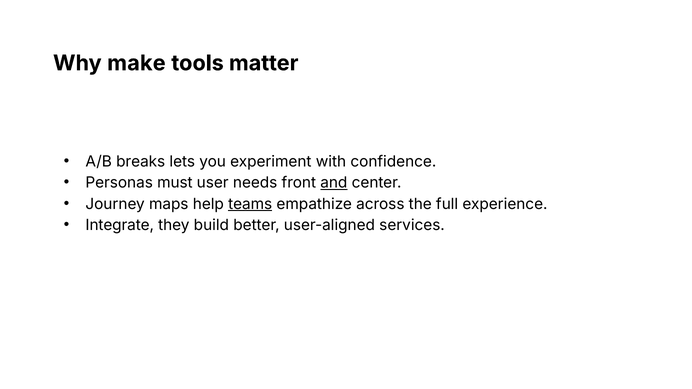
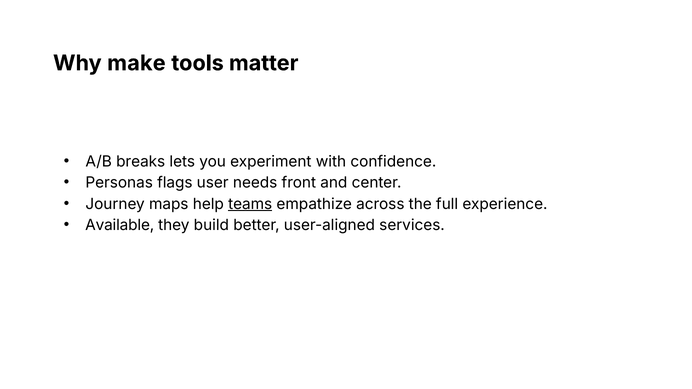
must: must -> flags
and underline: present -> none
Integrate: Integrate -> Available
